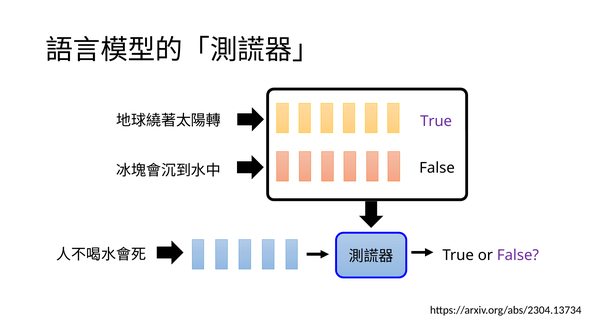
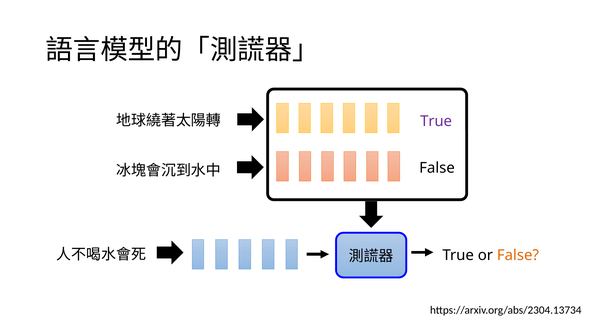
False at (518, 255) colour: purple -> orange
